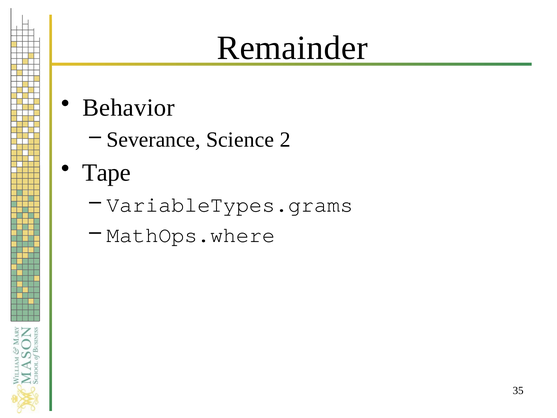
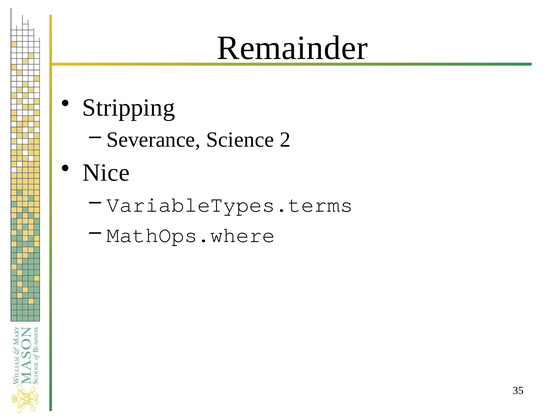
Behavior: Behavior -> Stripping
Tape: Tape -> Nice
VariableTypes.grams: VariableTypes.grams -> VariableTypes.terms
